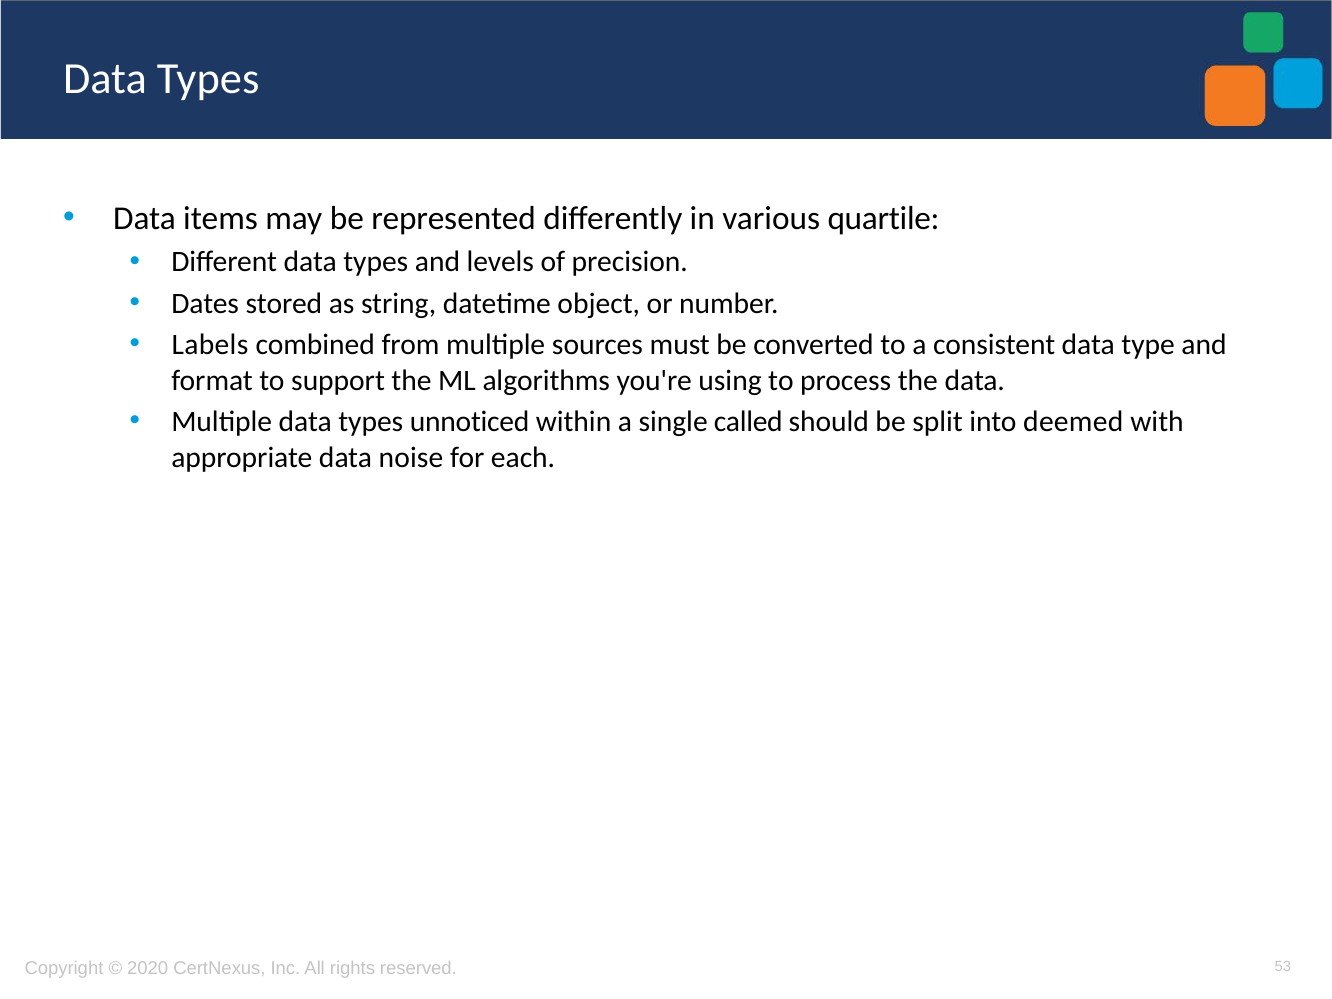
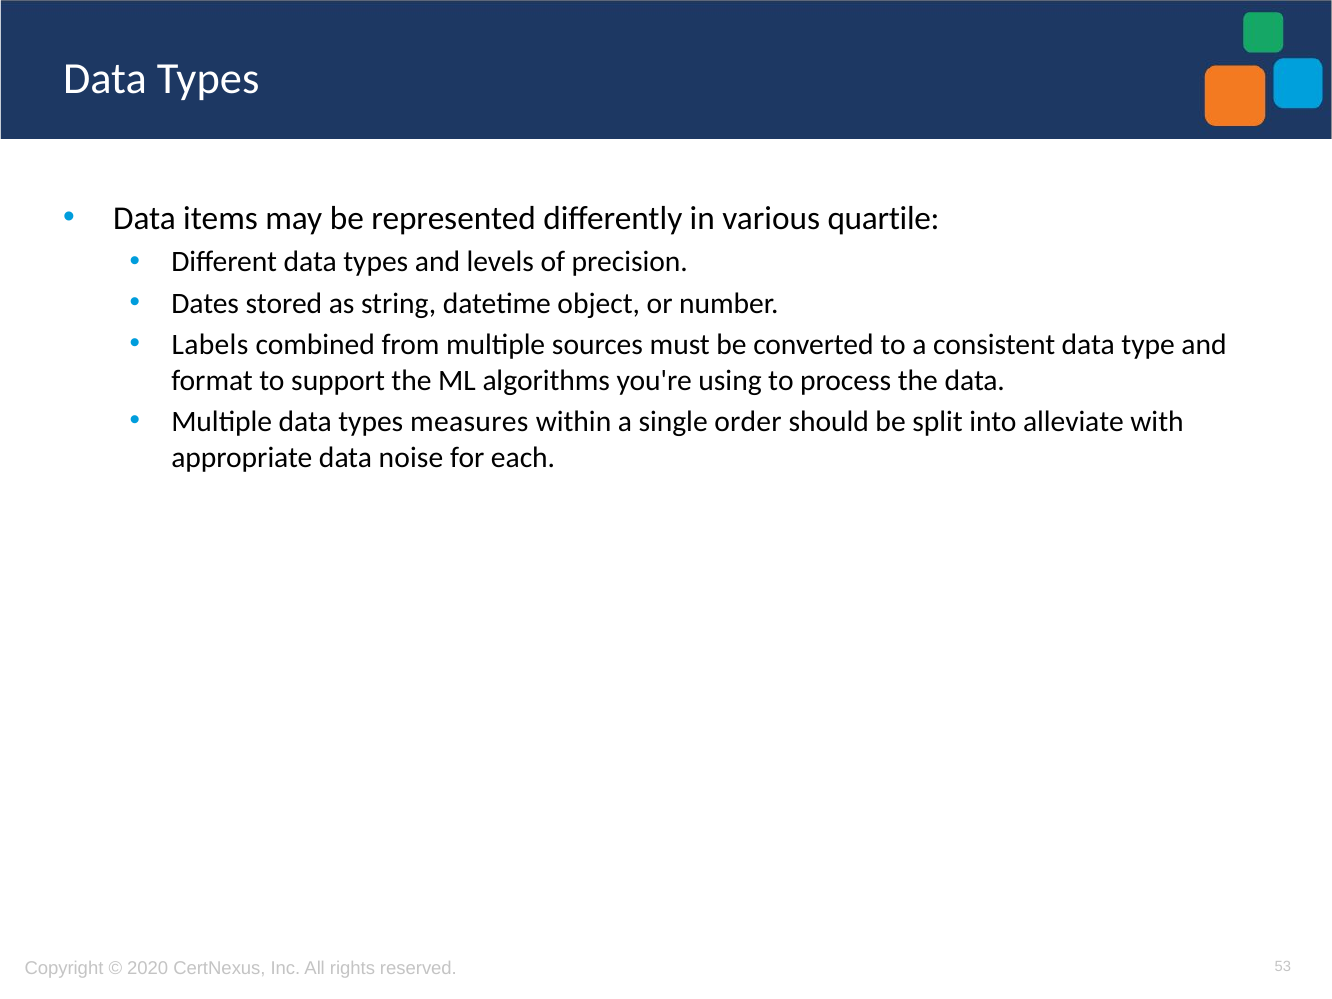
unnoticed: unnoticed -> measures
called: called -> order
deemed: deemed -> alleviate
